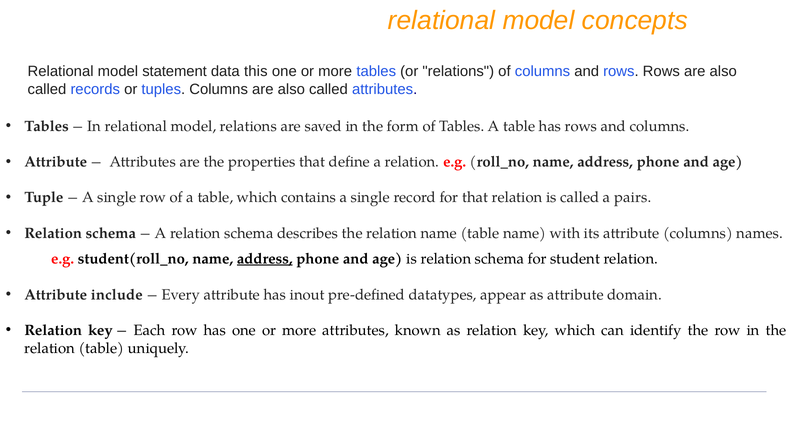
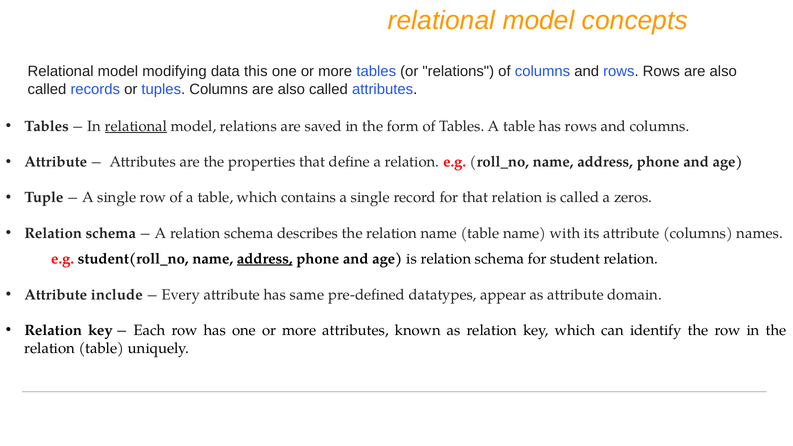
statement: statement -> modifying
relational at (136, 126) underline: none -> present
pairs: pairs -> zeros
inout: inout -> same
